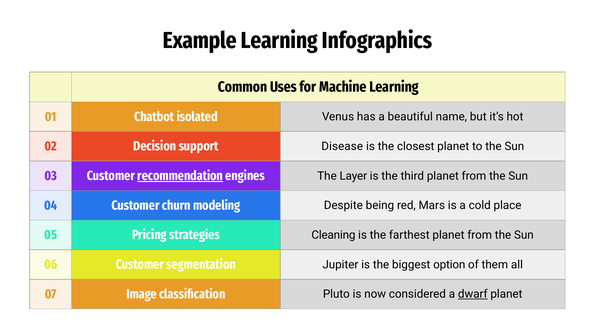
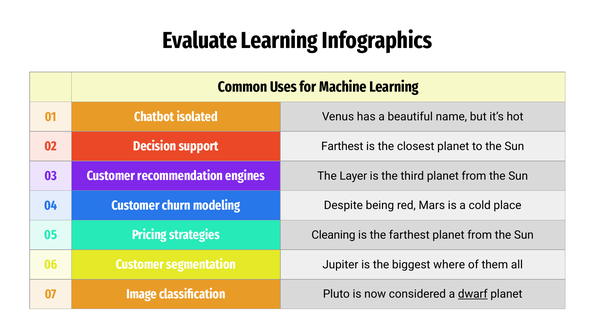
Example: Example -> Evaluate
support Disease: Disease -> Farthest
recommendation underline: present -> none
option: option -> where
